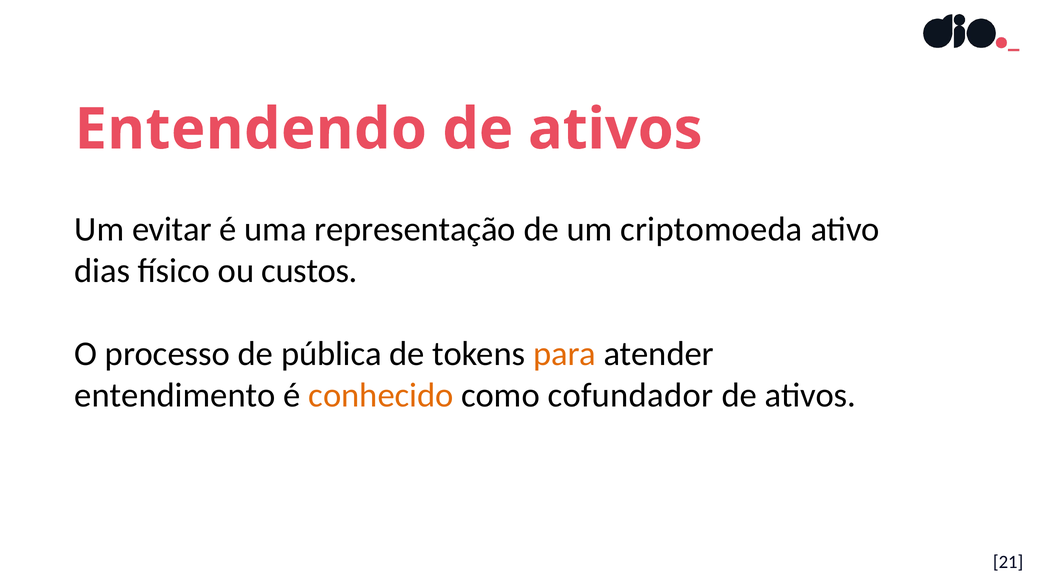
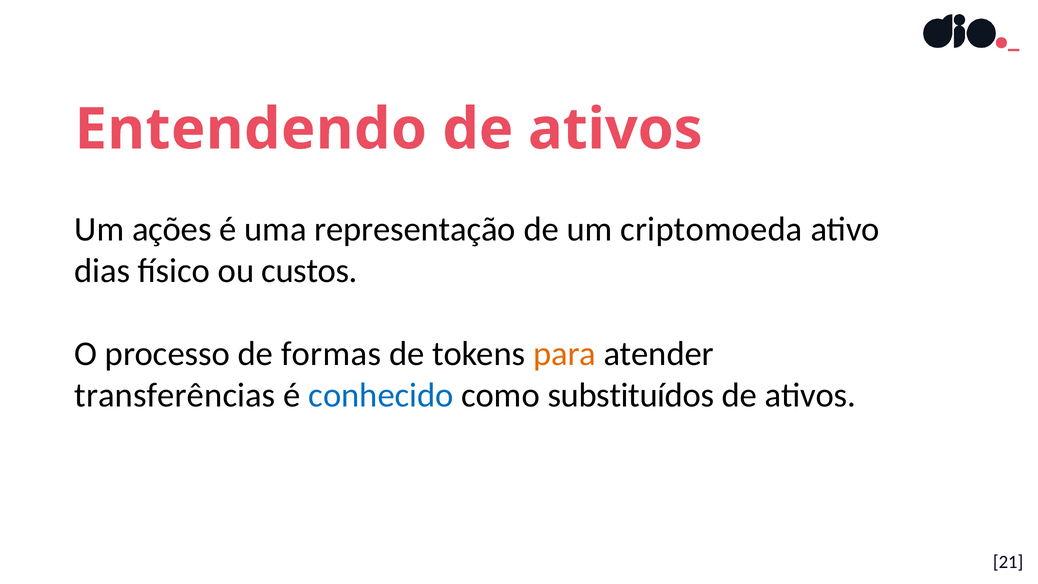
evitar: evitar -> ações
pública: pública -> formas
entendimento: entendimento -> transferências
conhecido colour: orange -> blue
cofundador: cofundador -> substituídos
